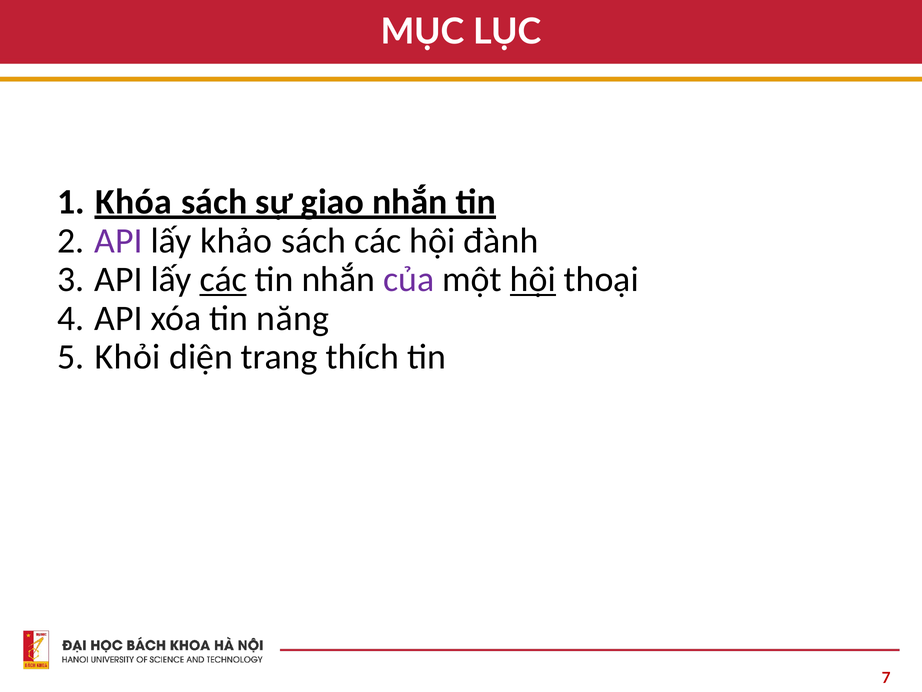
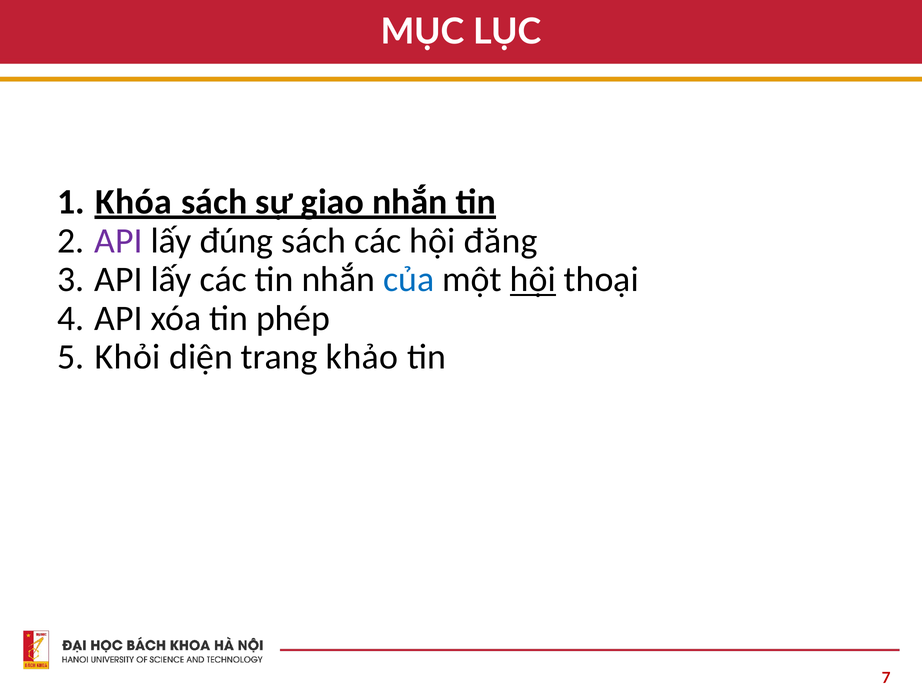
khảo: khảo -> đúng
đành: đành -> đăng
các at (223, 279) underline: present -> none
của colour: purple -> blue
năng: năng -> phép
thích: thích -> khảo
